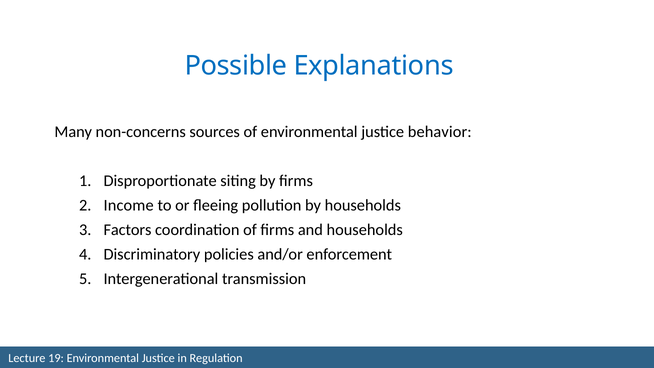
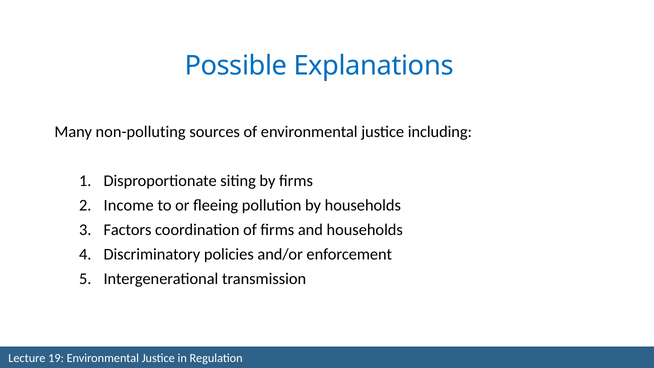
non-concerns: non-concerns -> non-polluting
behavior: behavior -> including
